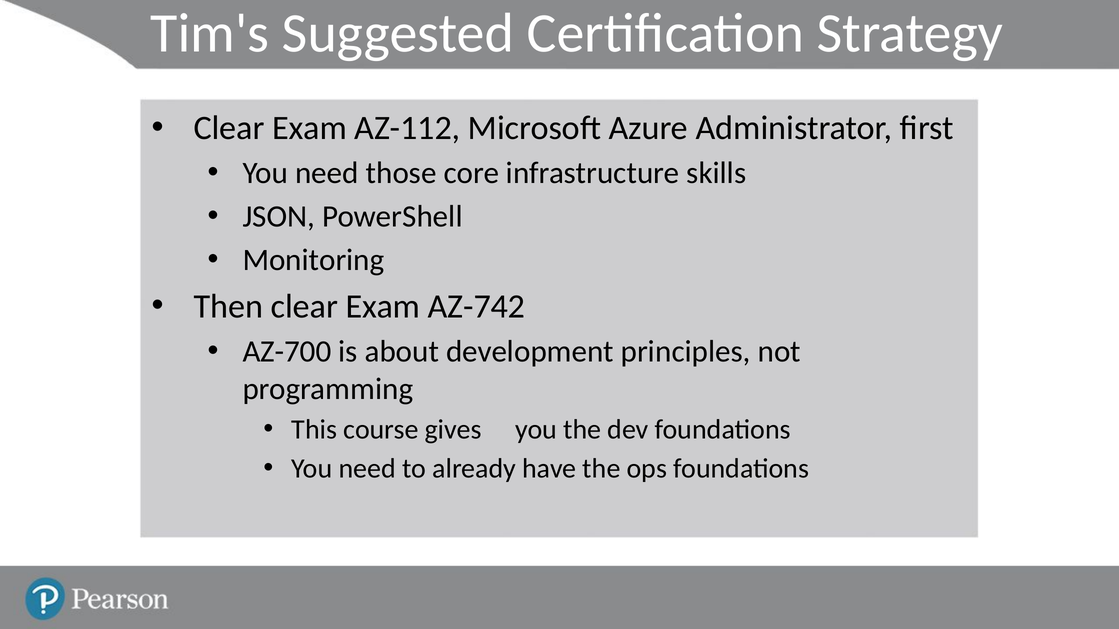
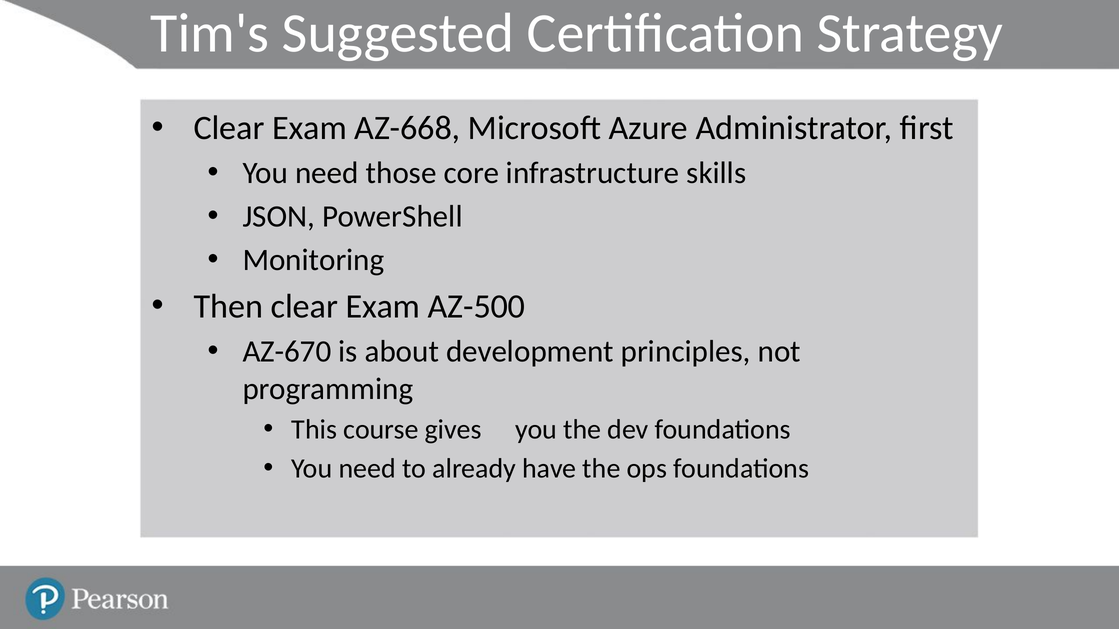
AZ-112: AZ-112 -> AZ-668
AZ-742: AZ-742 -> AZ-500
AZ-700: AZ-700 -> AZ-670
